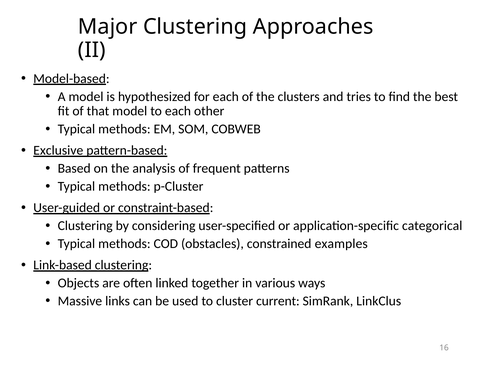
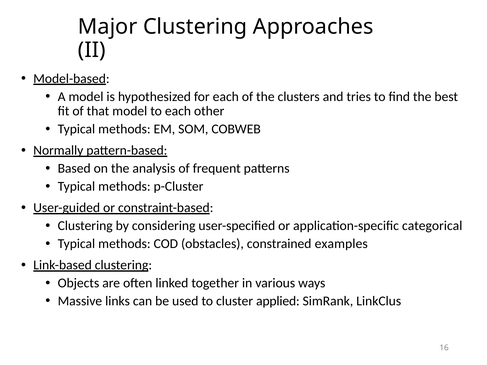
Exclusive: Exclusive -> Normally
current: current -> applied
